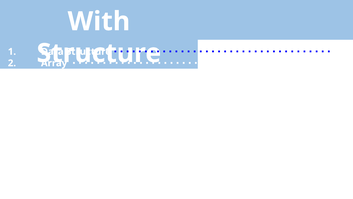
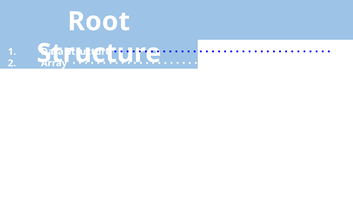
With: With -> Root
